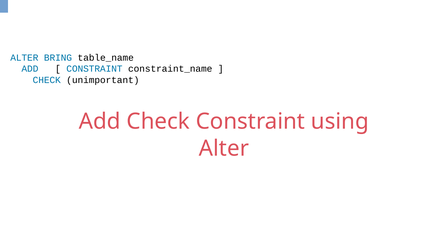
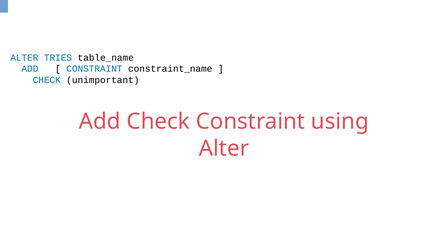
BRING: BRING -> TRIES
